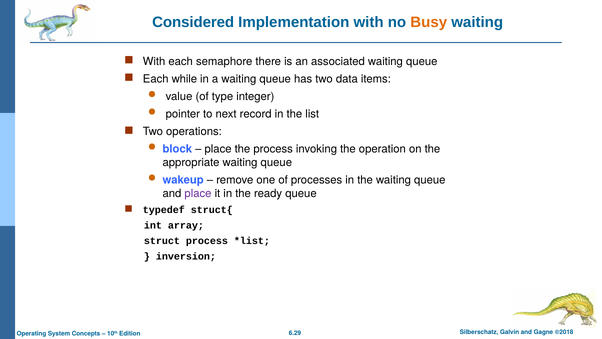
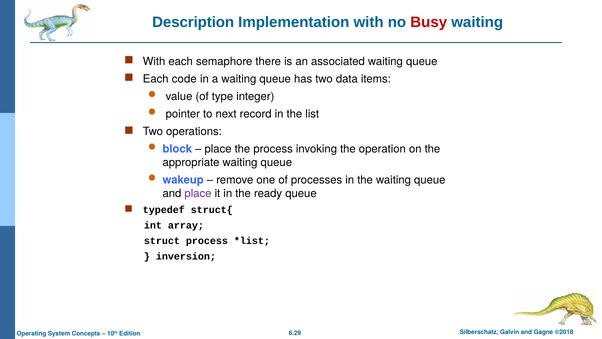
Considered: Considered -> Description
Busy colour: orange -> red
while: while -> code
